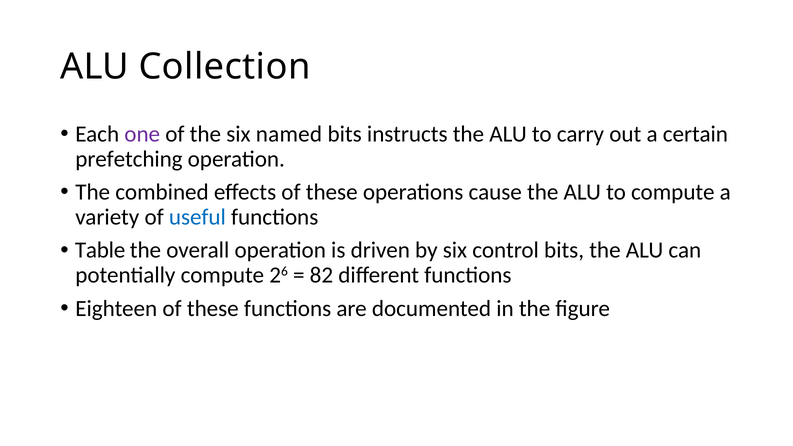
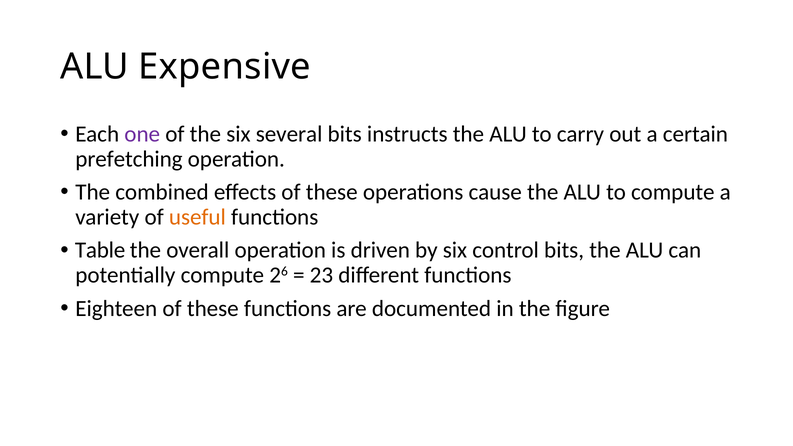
Collection: Collection -> Expensive
named: named -> several
useful colour: blue -> orange
82: 82 -> 23
